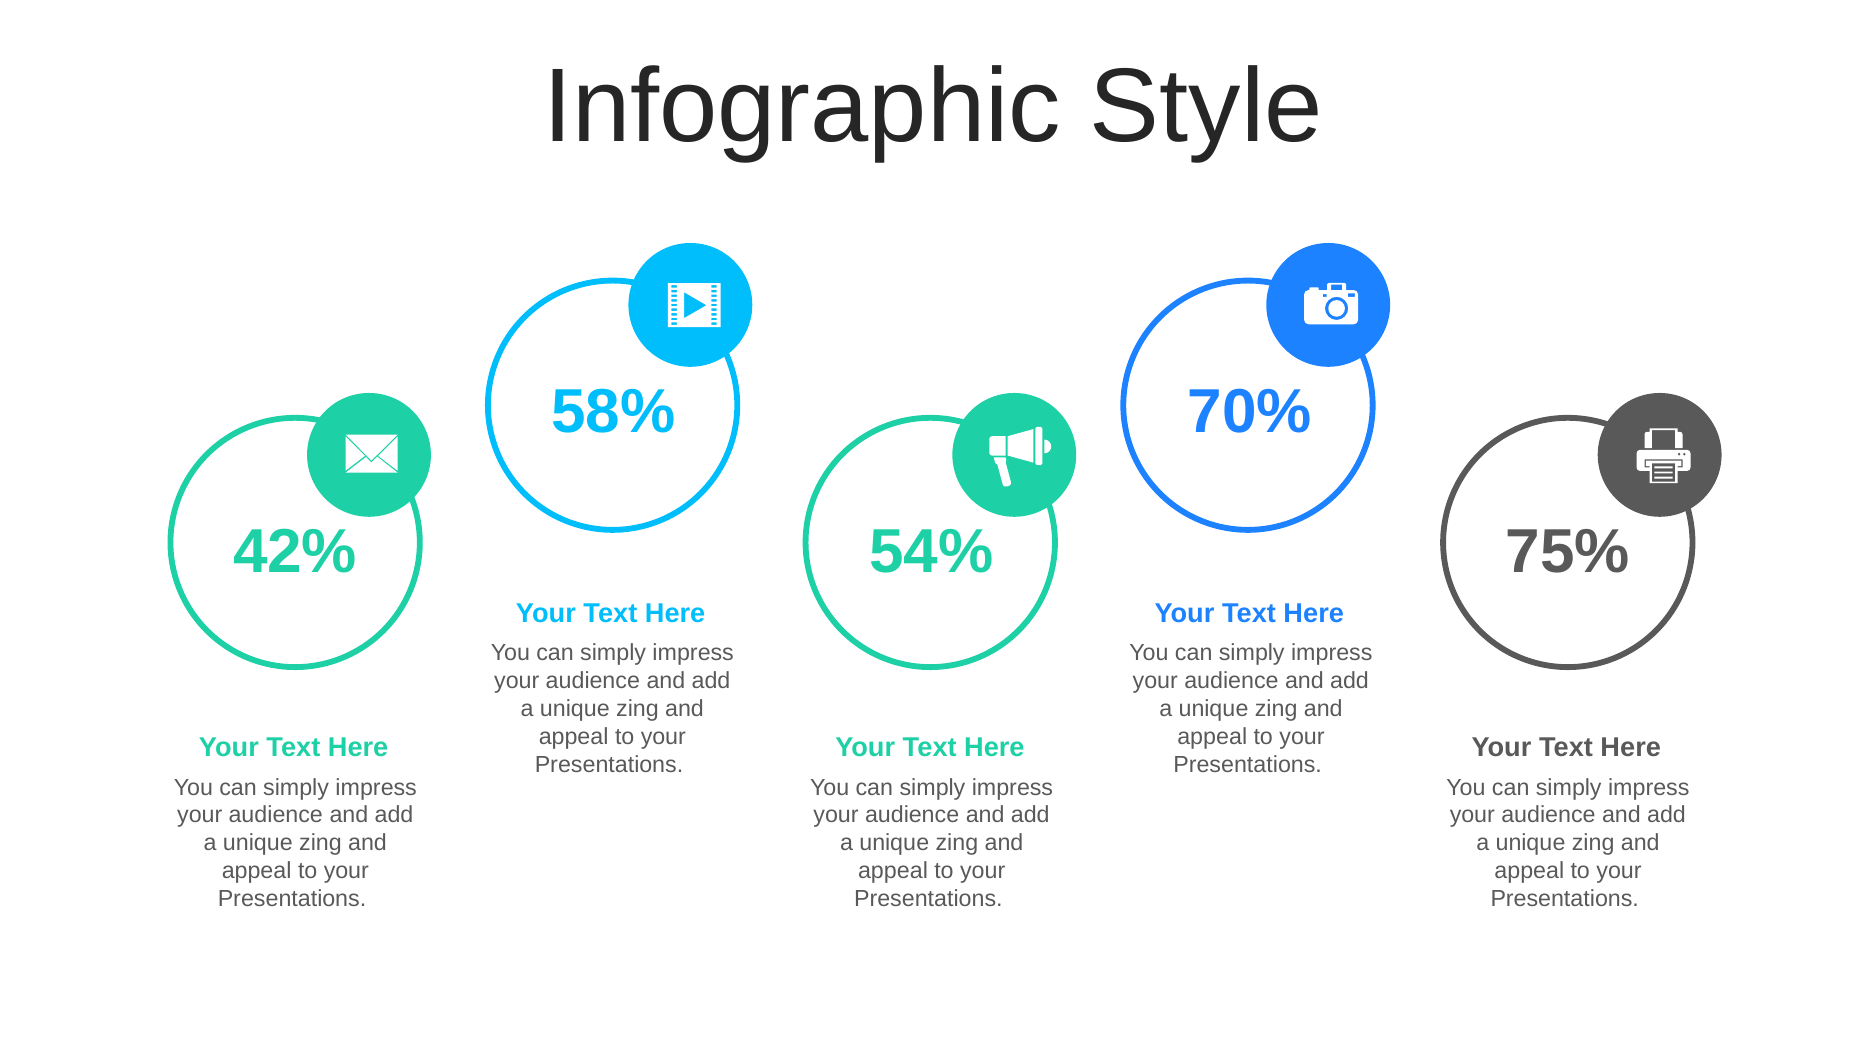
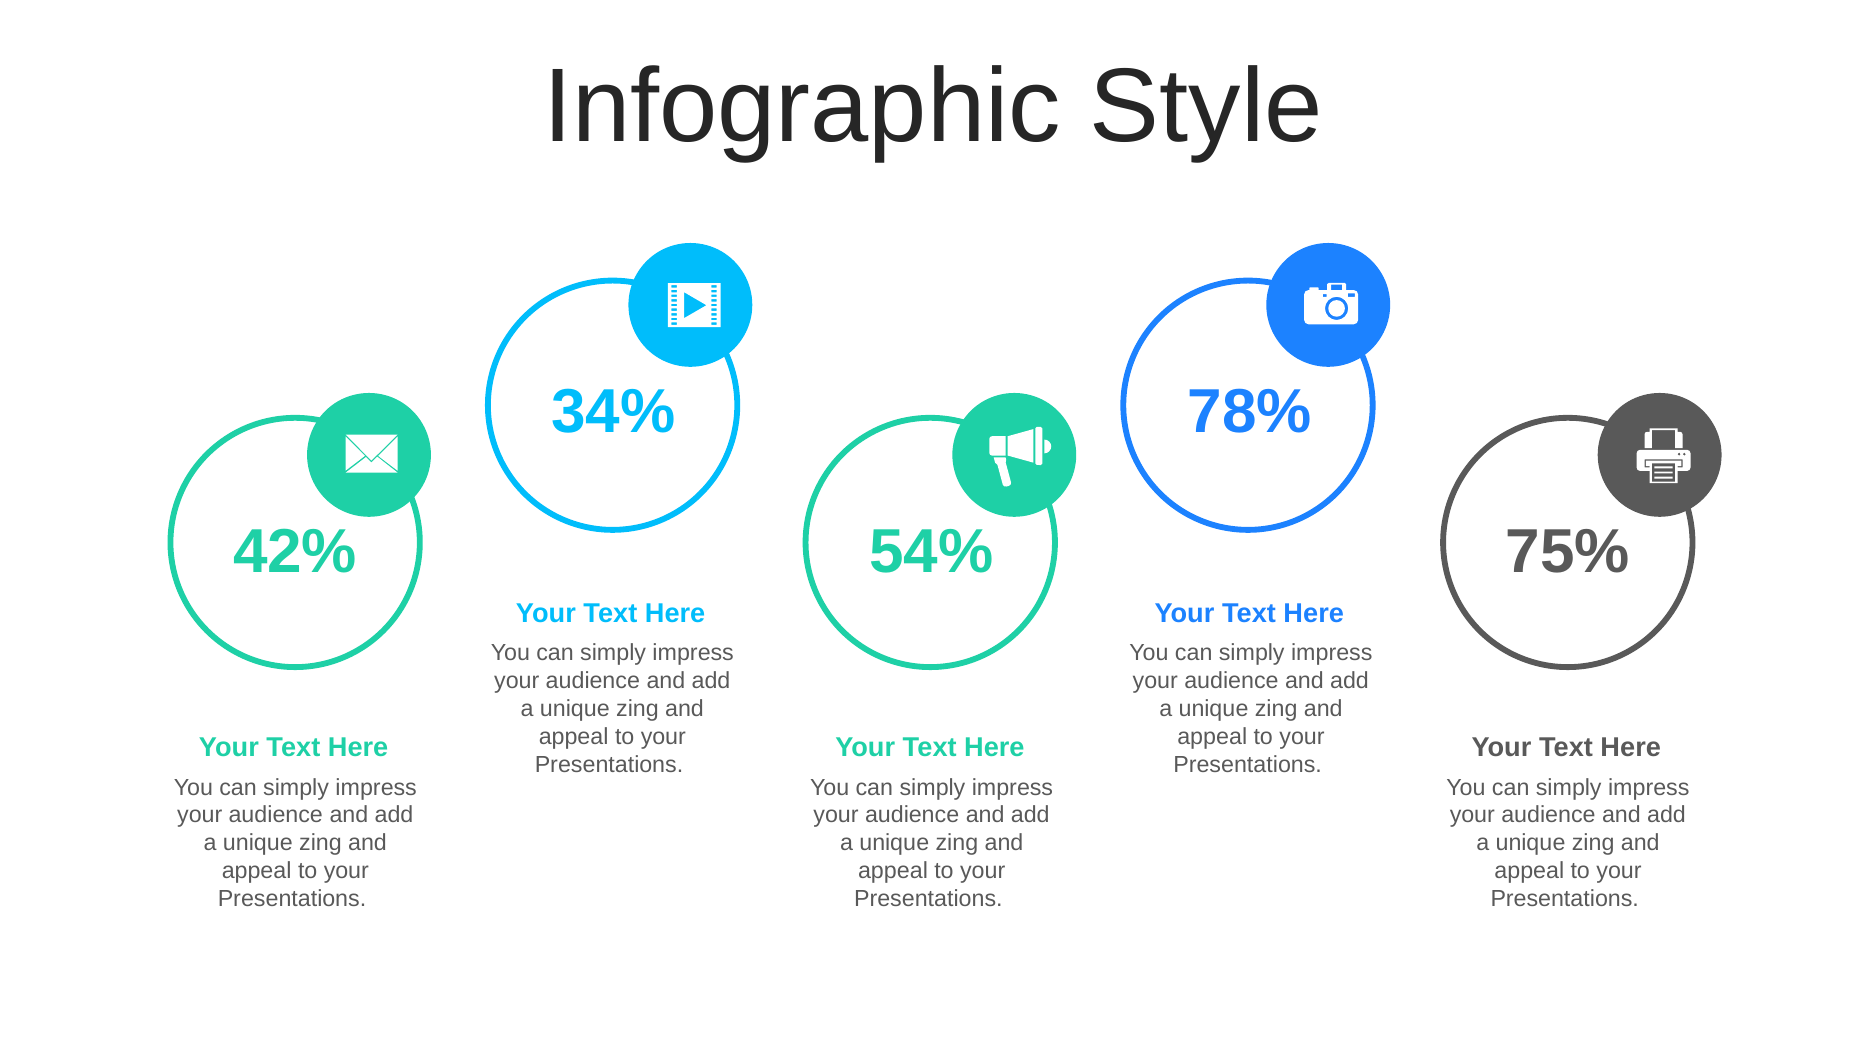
58%: 58% -> 34%
70%: 70% -> 78%
